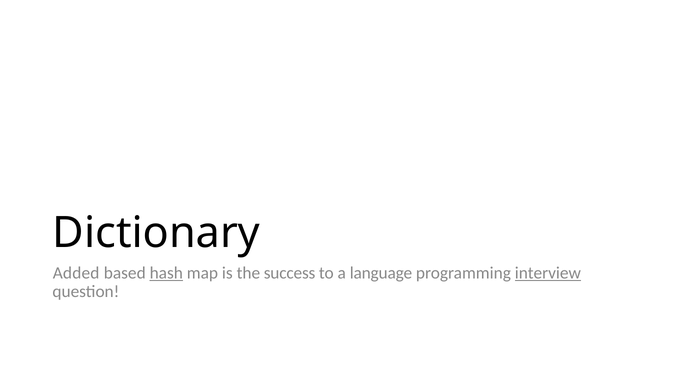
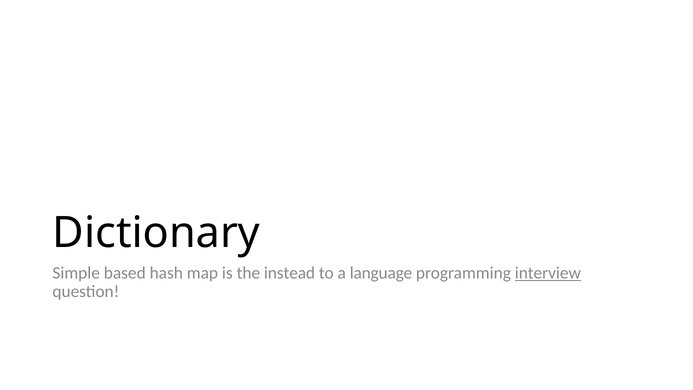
Added: Added -> Simple
hash underline: present -> none
success: success -> instead
